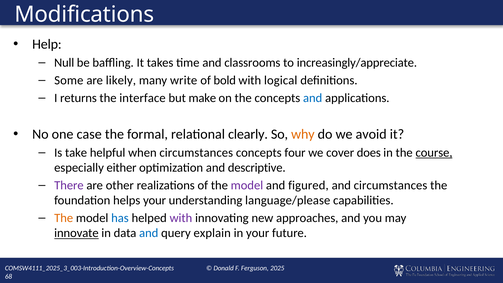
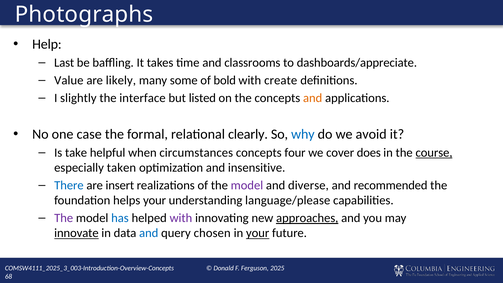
Modifications: Modifications -> Photographs
Null: Null -> Last
increasingly/appreciate: increasingly/appreciate -> dashboards/appreciate
Some: Some -> Value
write: write -> some
logical: logical -> create
returns: returns -> slightly
make: make -> listed
and at (313, 98) colour: blue -> orange
why colour: orange -> blue
either: either -> taken
descriptive: descriptive -> insensitive
There colour: purple -> blue
other: other -> insert
figured: figured -> diverse
and circumstances: circumstances -> recommended
The at (64, 218) colour: orange -> purple
approaches underline: none -> present
explain: explain -> chosen
your at (258, 233) underline: none -> present
